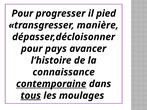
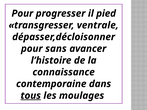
manière: manière -> ventrale
pays: pays -> sans
contemporaine underline: present -> none
